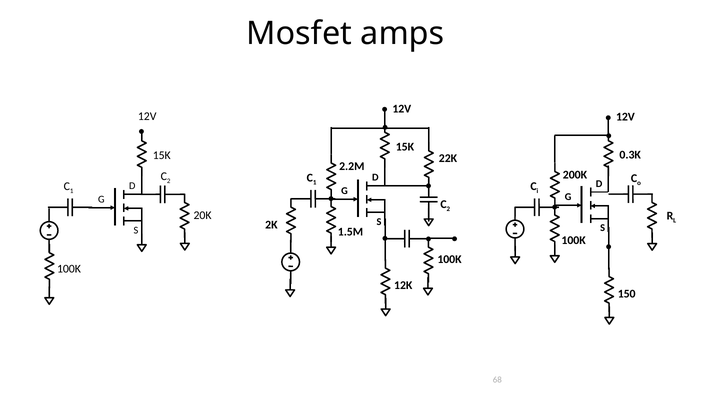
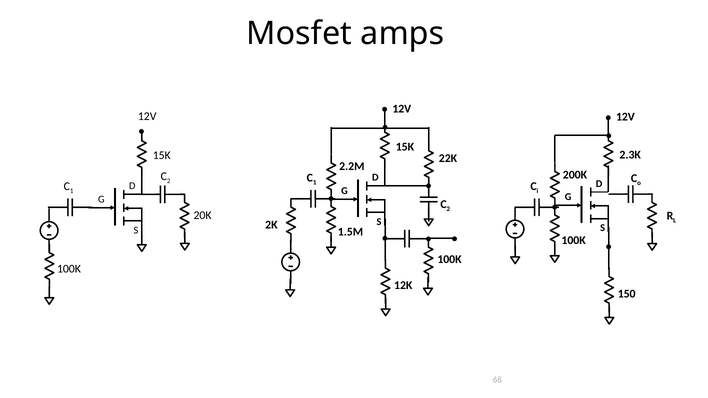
0.3K: 0.3K -> 2.3K
